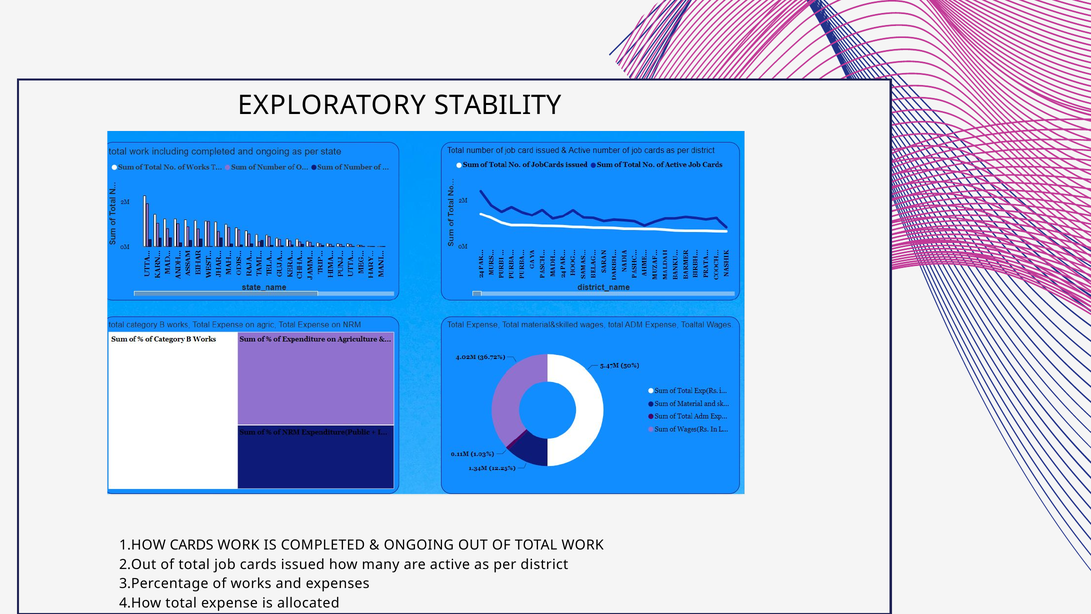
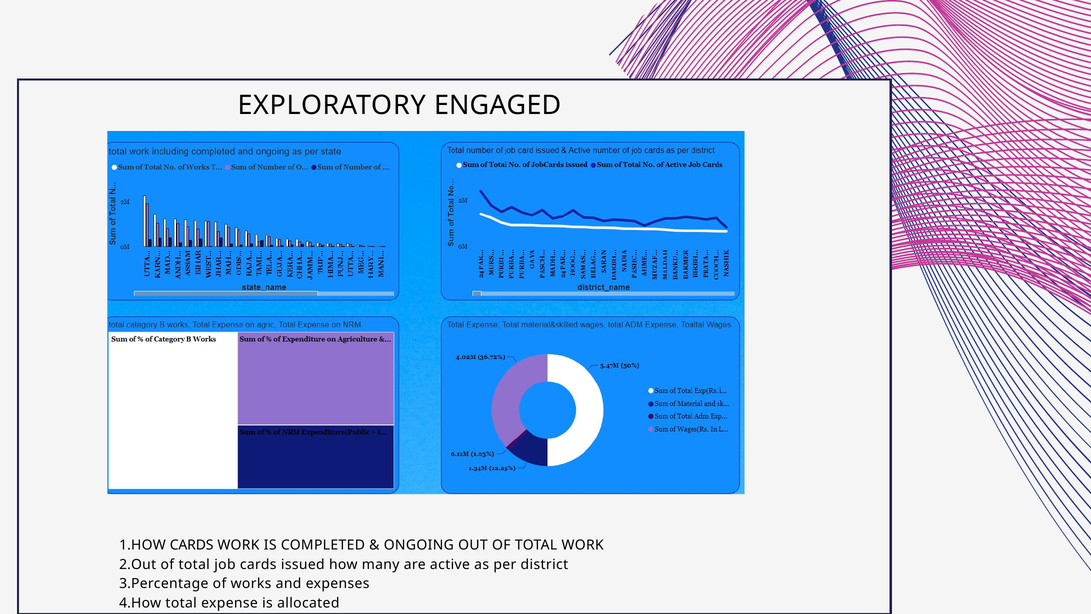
STABILITY: STABILITY -> ENGAGED
